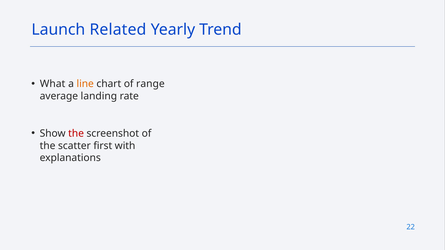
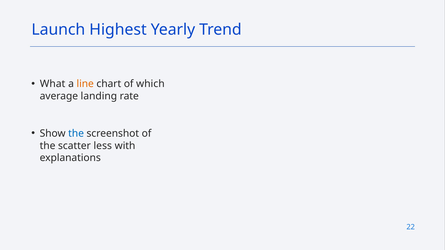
Related: Related -> Highest
range: range -> which
the at (76, 134) colour: red -> blue
first: first -> less
